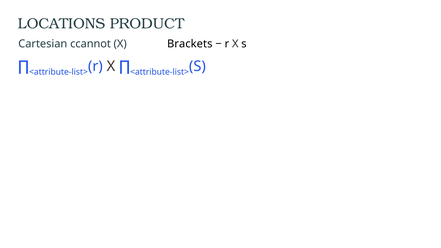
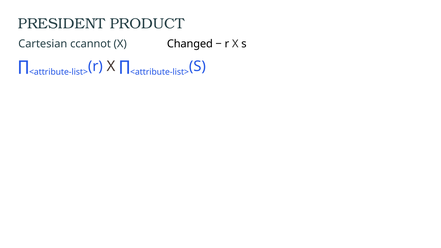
LOCATIONS: LOCATIONS -> PRESIDENT
Brackets: Brackets -> Changed
